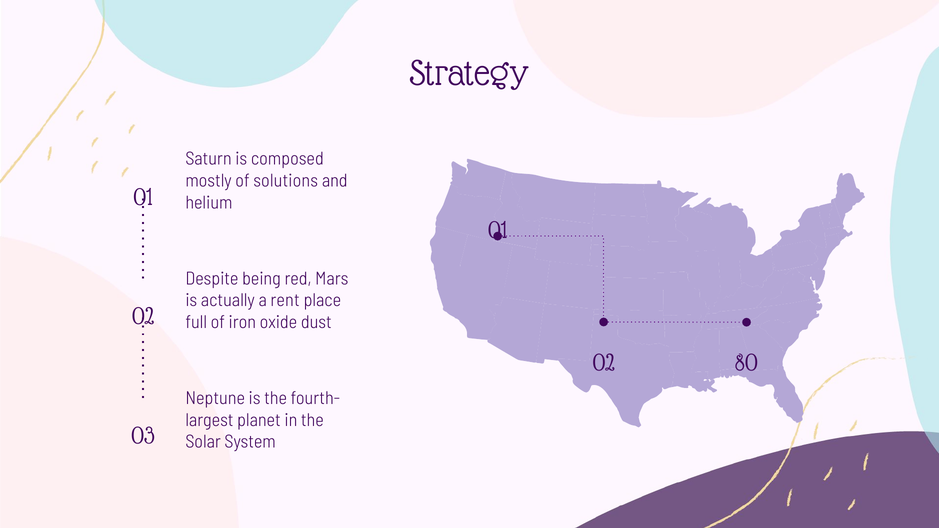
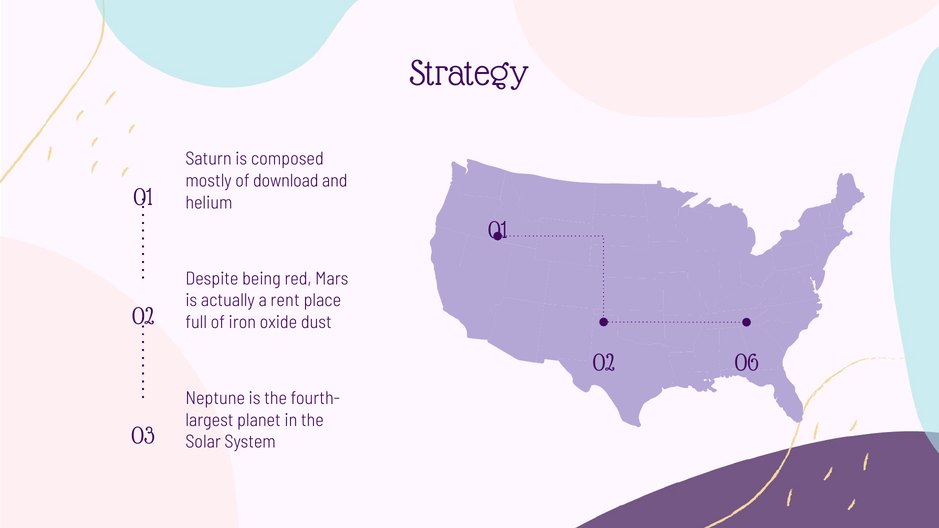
solutions: solutions -> download
80: 80 -> 06
